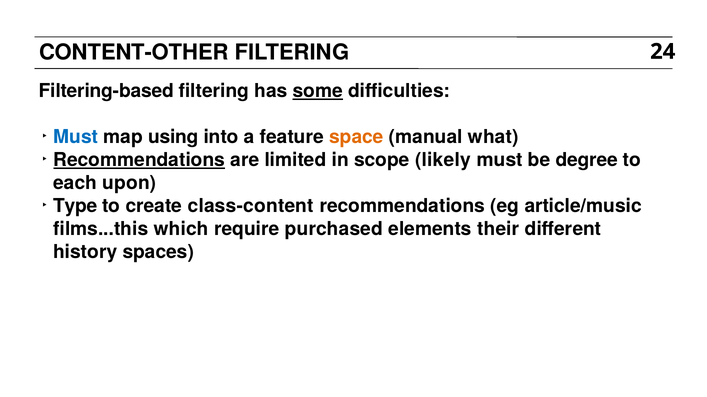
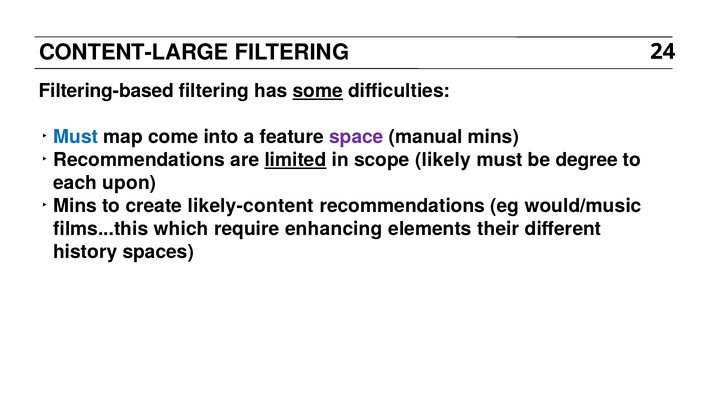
CONTENT-OTHER: CONTENT-OTHER -> CONTENT-LARGE
using: using -> come
space colour: orange -> purple
manual what: what -> mins
Recommendations at (139, 160) underline: present -> none
limited underline: none -> present
Type at (75, 206): Type -> Mins
class-content: class-content -> likely-content
article/music: article/music -> would/music
purchased: purchased -> enhancing
